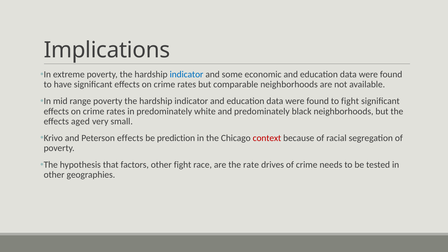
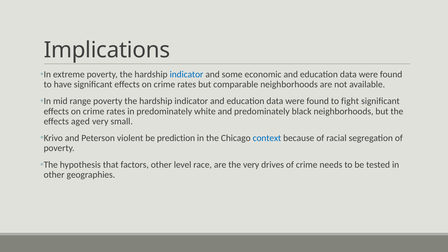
Peterson effects: effects -> violent
context colour: red -> blue
other fight: fight -> level
the rate: rate -> very
